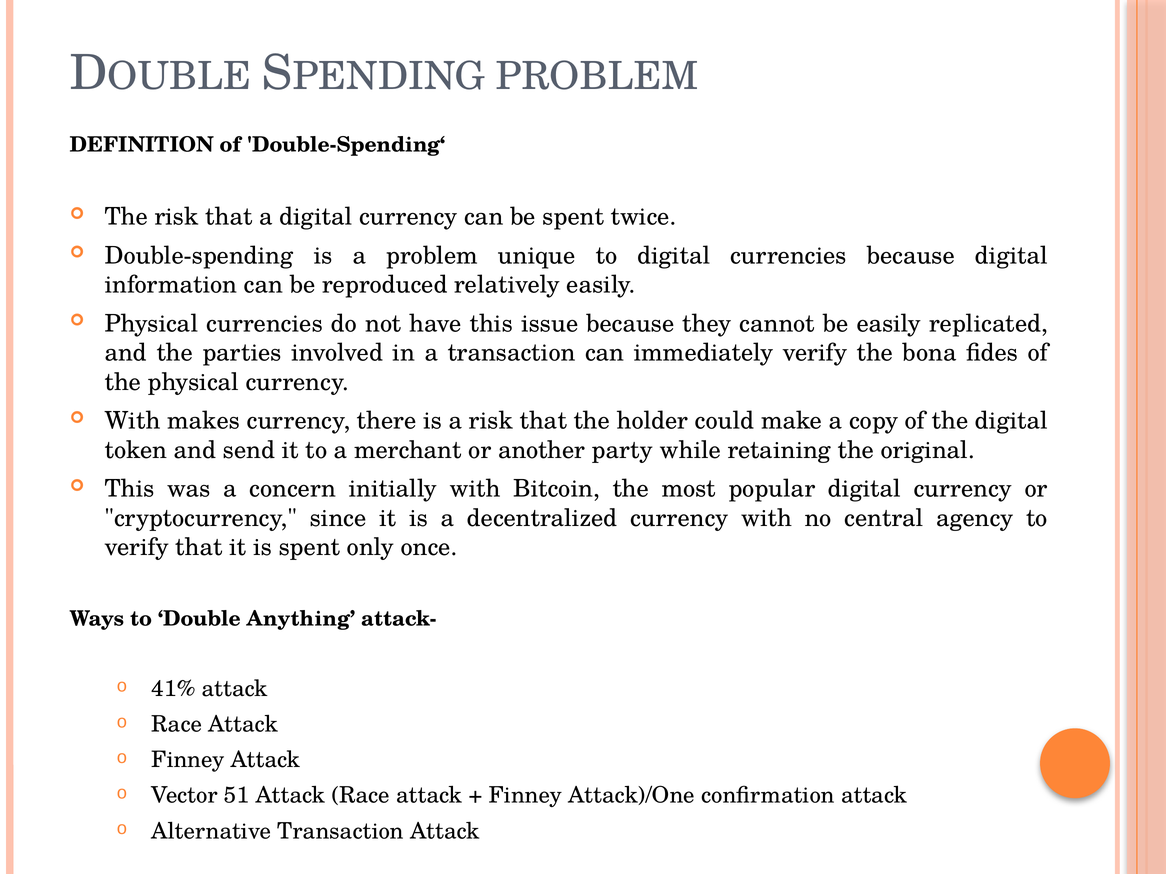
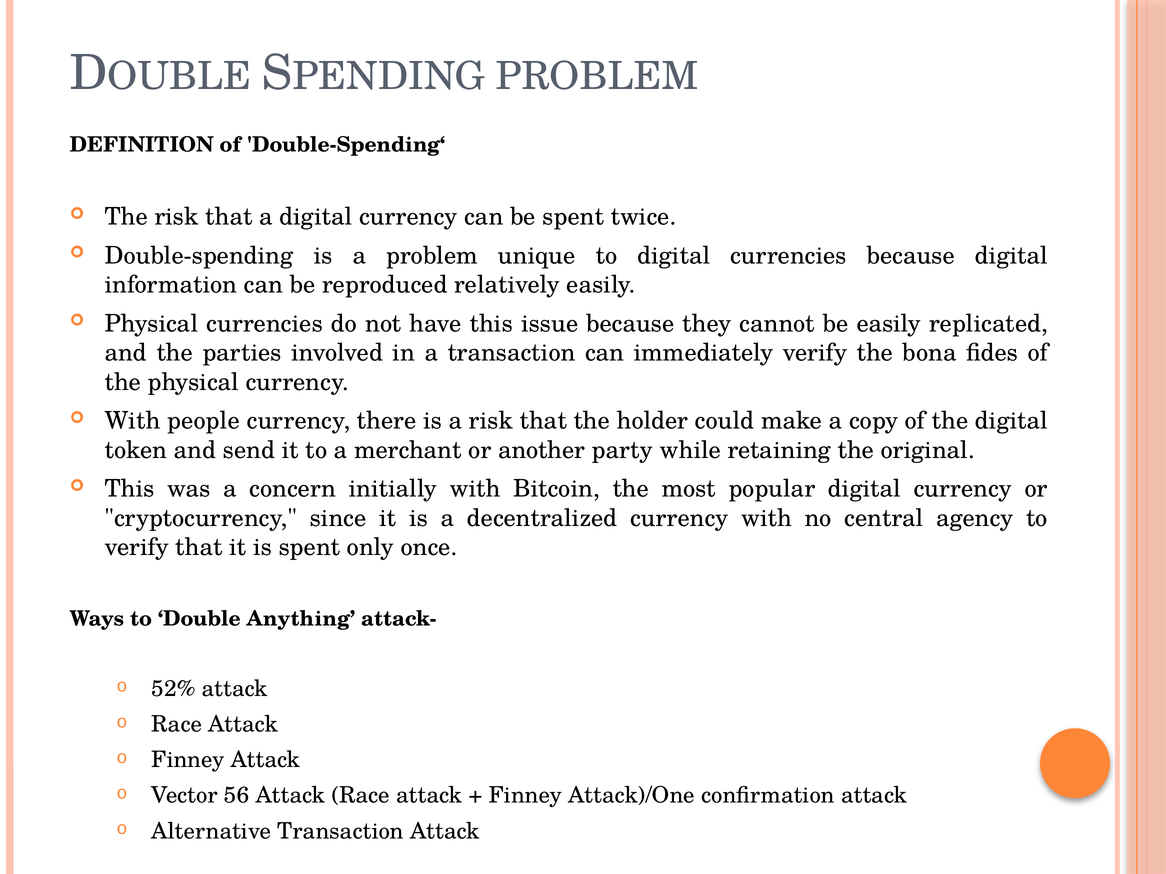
makes: makes -> people
41%: 41% -> 52%
51: 51 -> 56
